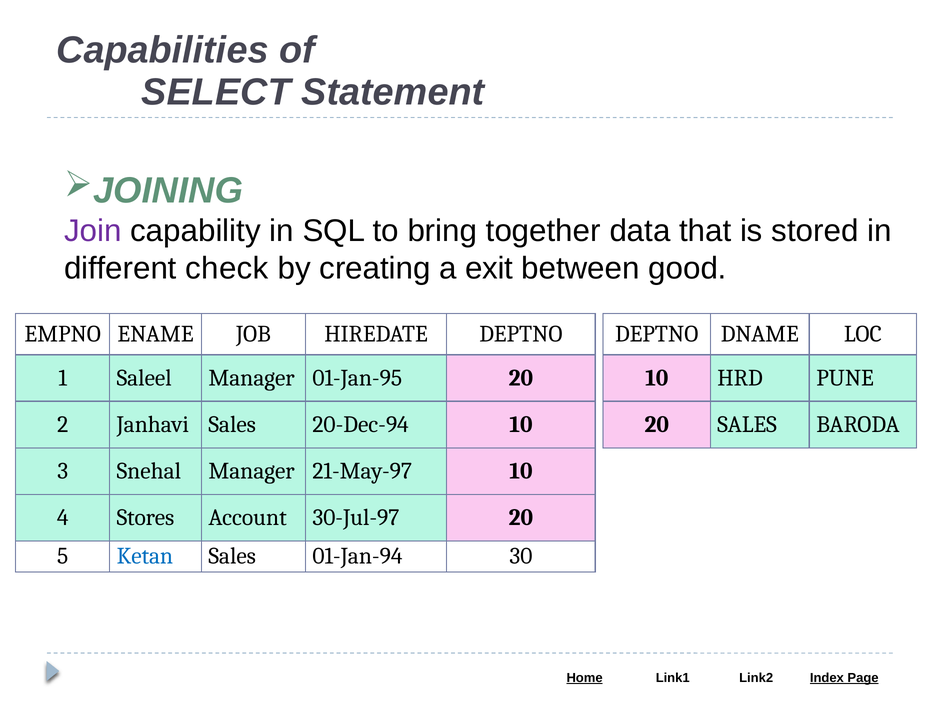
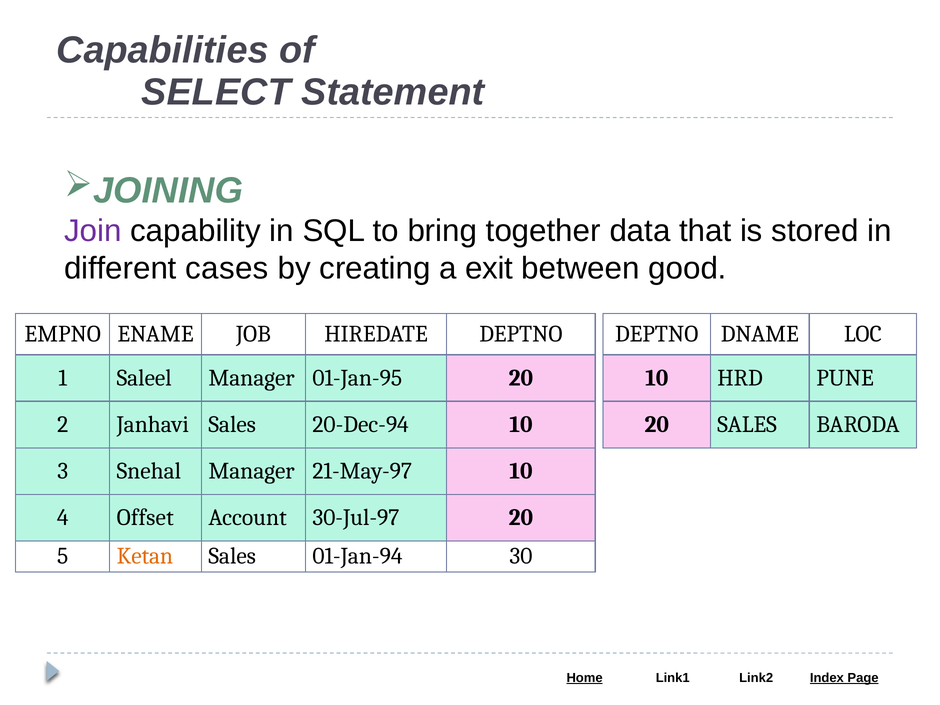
check: check -> cases
Stores: Stores -> Offset
Ketan colour: blue -> orange
